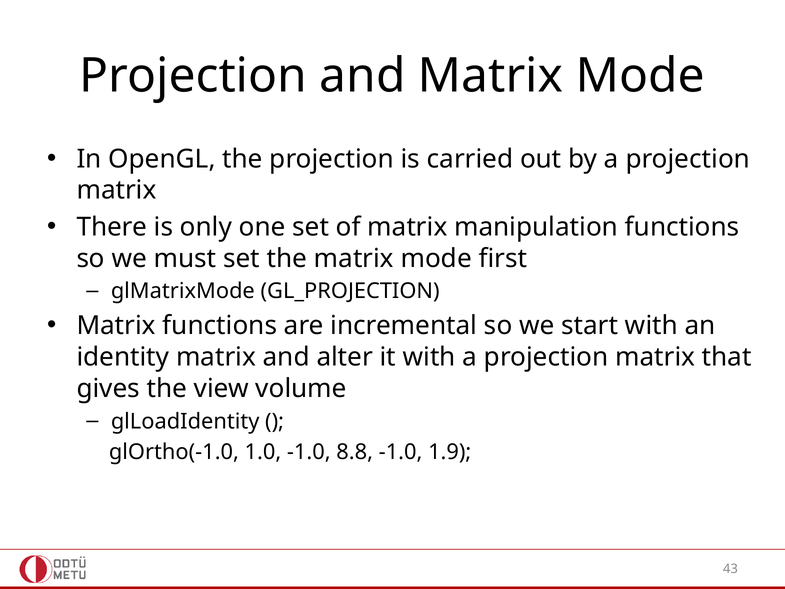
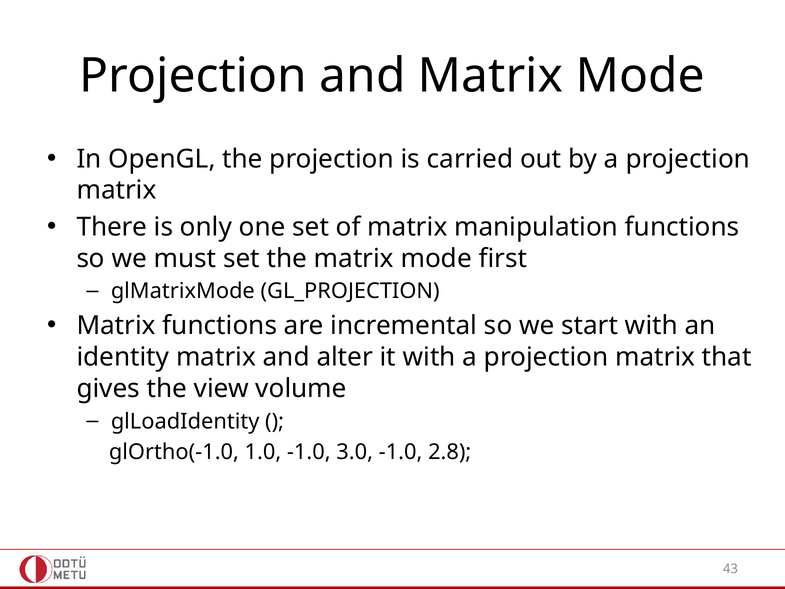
8.8: 8.8 -> 3.0
1.9: 1.9 -> 2.8
